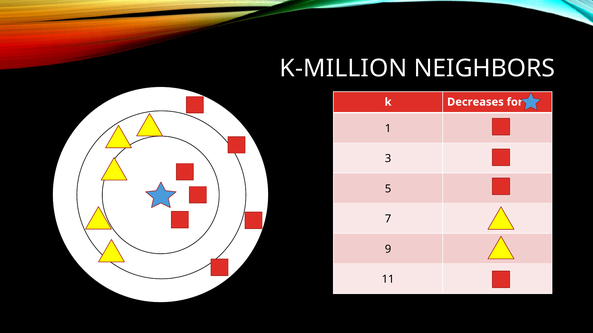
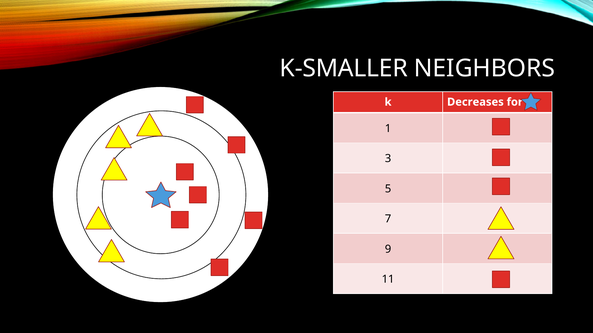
K-MILLION: K-MILLION -> K-SMALLER
